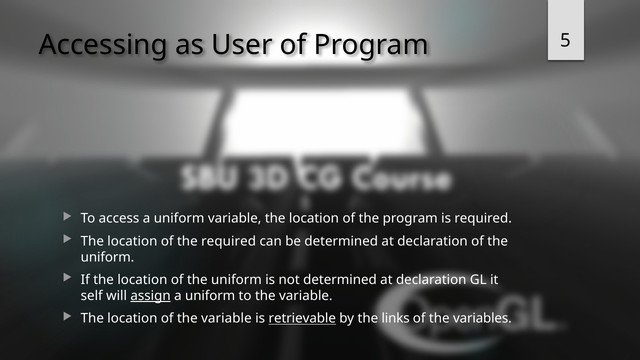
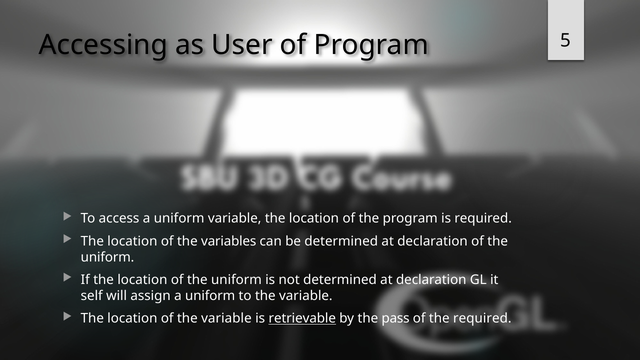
the required: required -> variables
assign underline: present -> none
links: links -> pass
the variables: variables -> required
